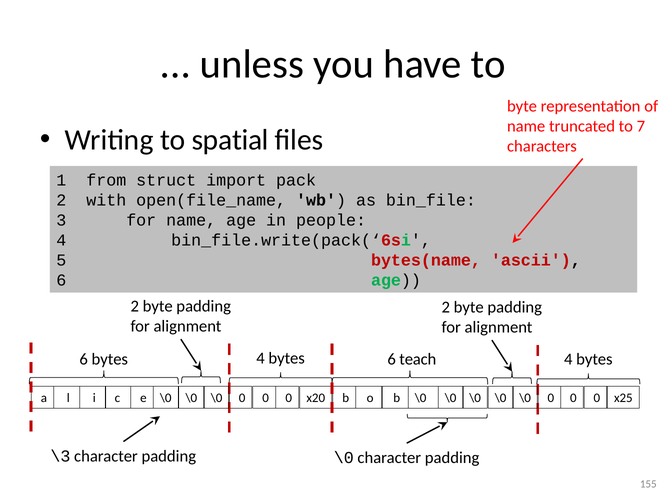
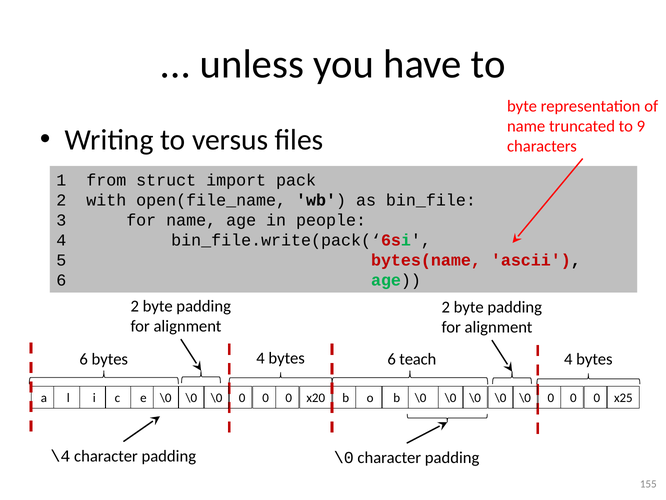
7: 7 -> 9
spatial: spatial -> versus
\3: \3 -> \4
